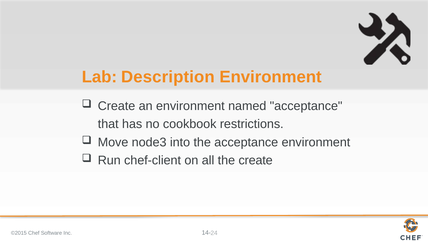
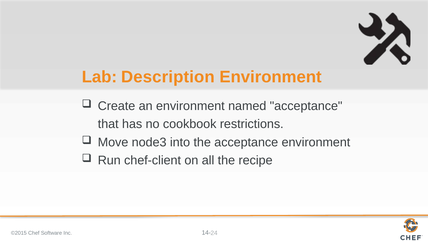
the create: create -> recipe
